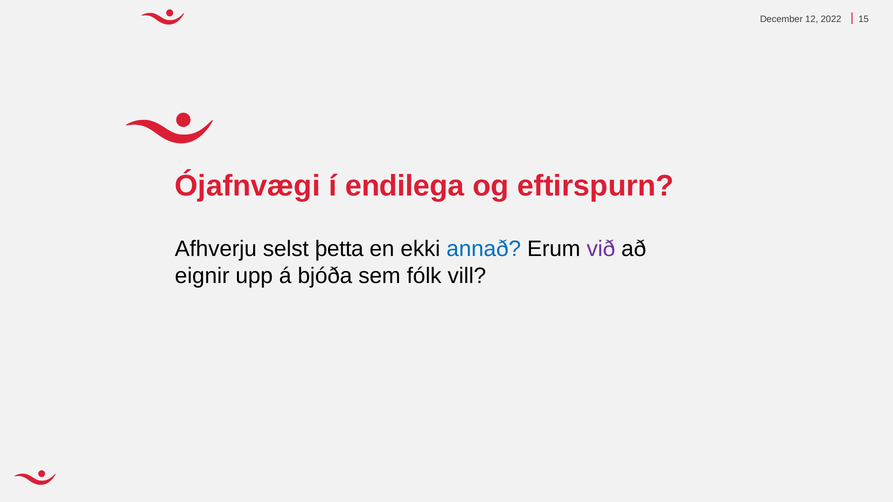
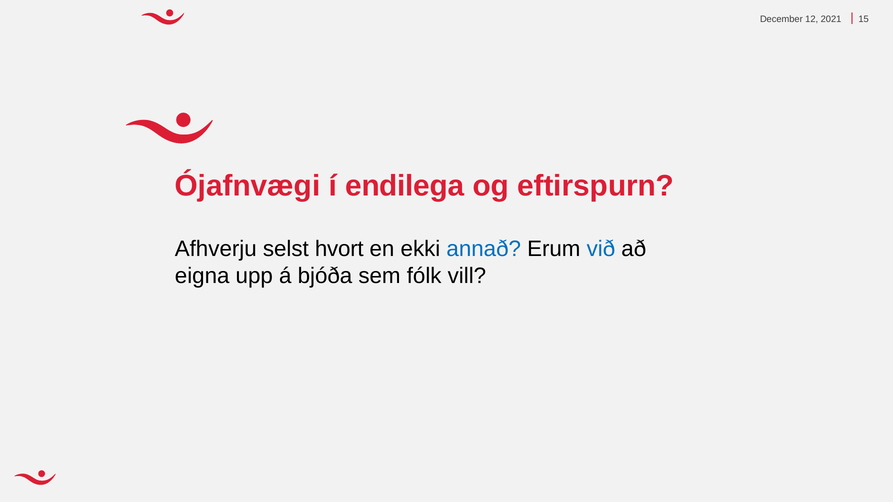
2022: 2022 -> 2021
þetta: þetta -> hvort
við colour: purple -> blue
eignir: eignir -> eigna
